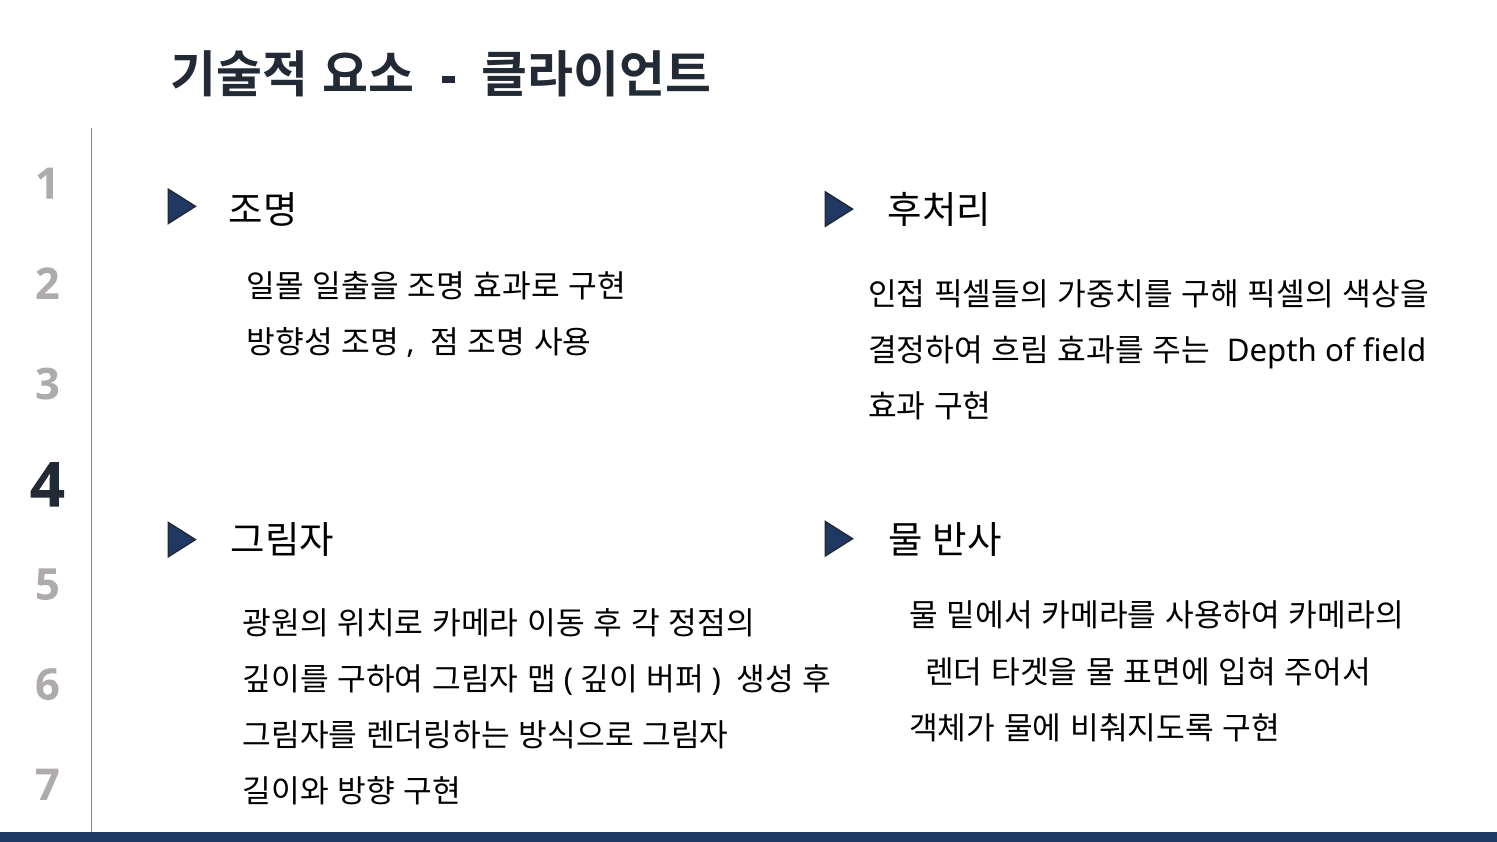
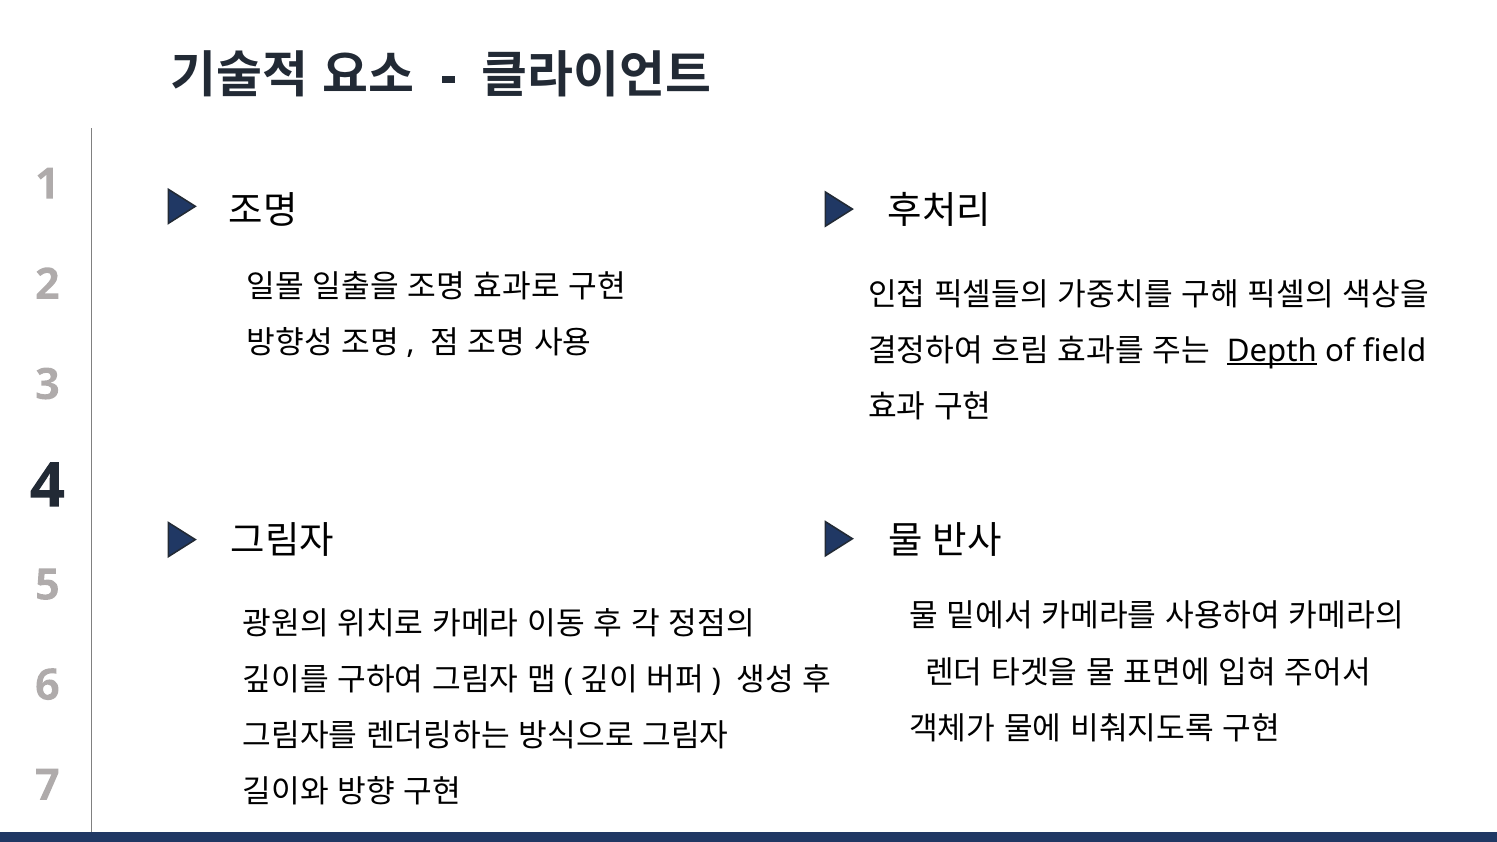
Depth underline: none -> present
